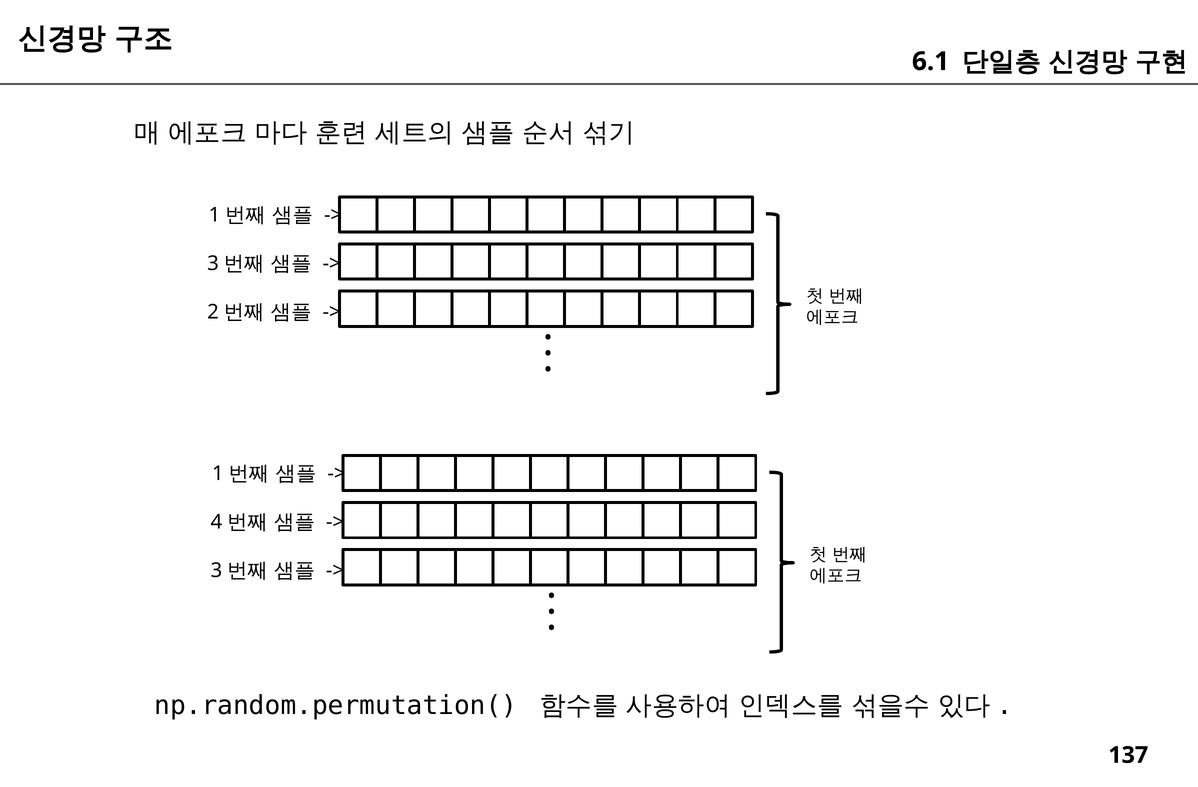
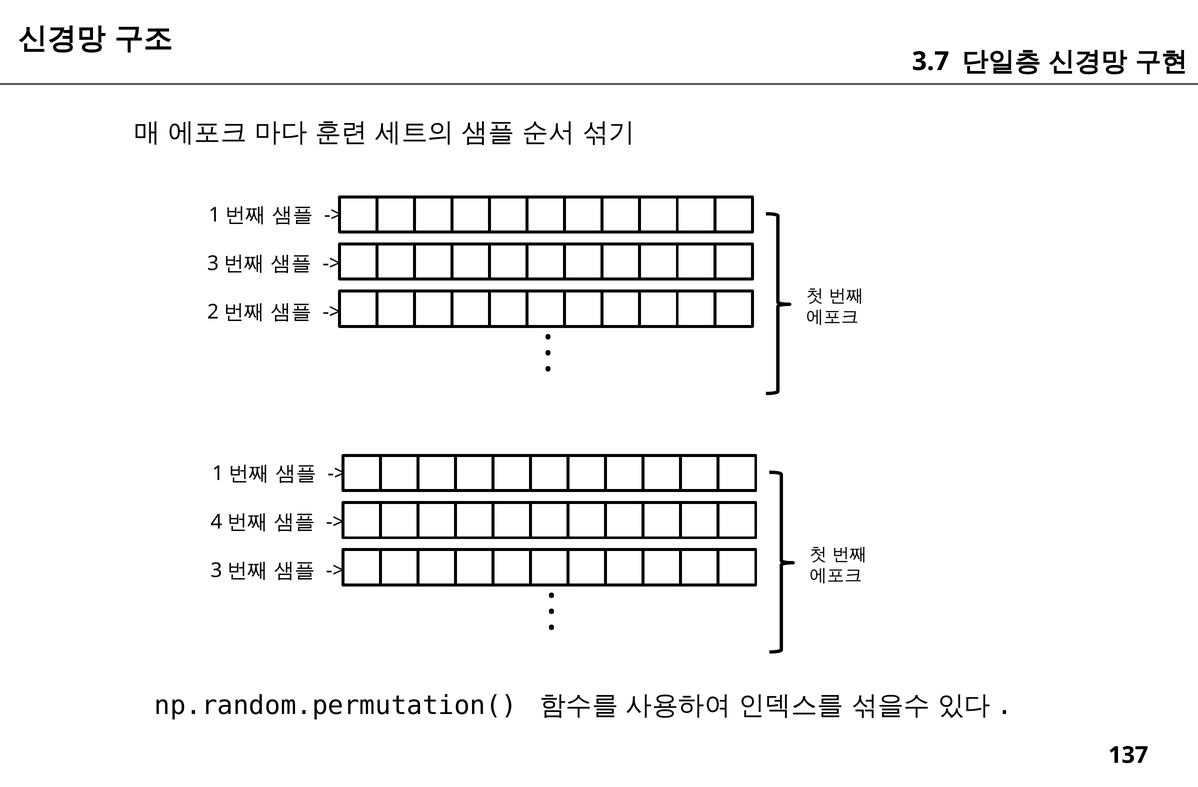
6.1: 6.1 -> 3.7
